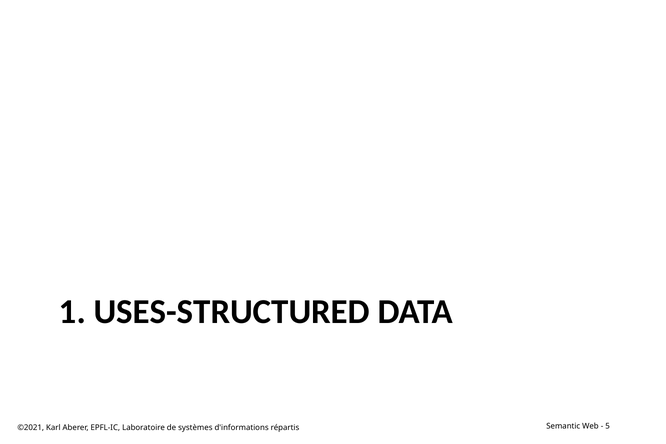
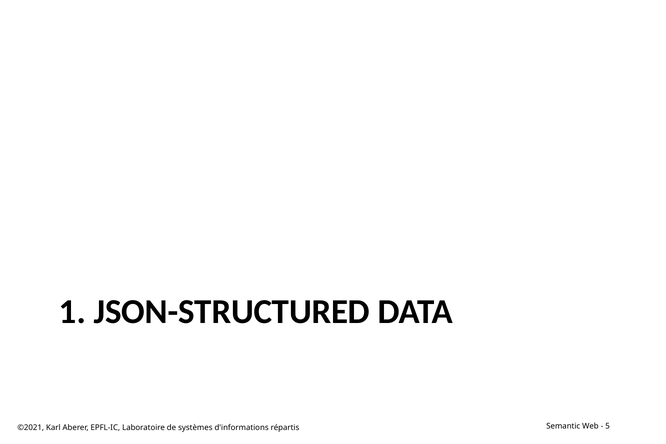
USES-STRUCTURED: USES-STRUCTURED -> JSON-STRUCTURED
